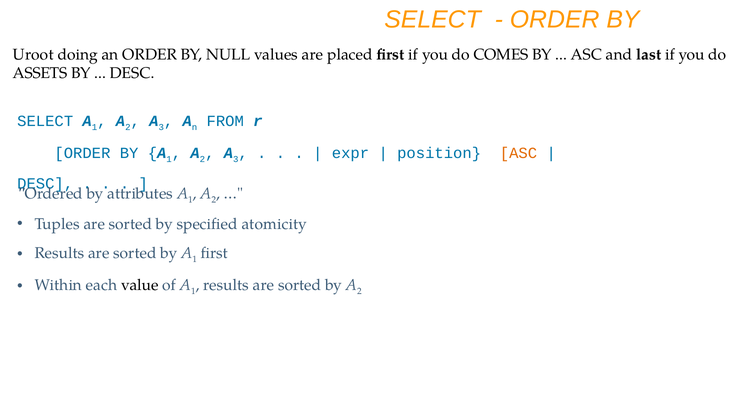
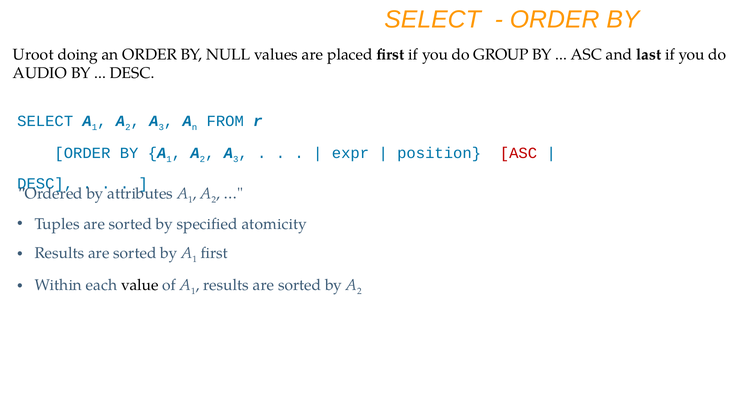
COMES: COMES -> GROUP
ASSETS: ASSETS -> AUDIO
ASC at (518, 153) colour: orange -> red
